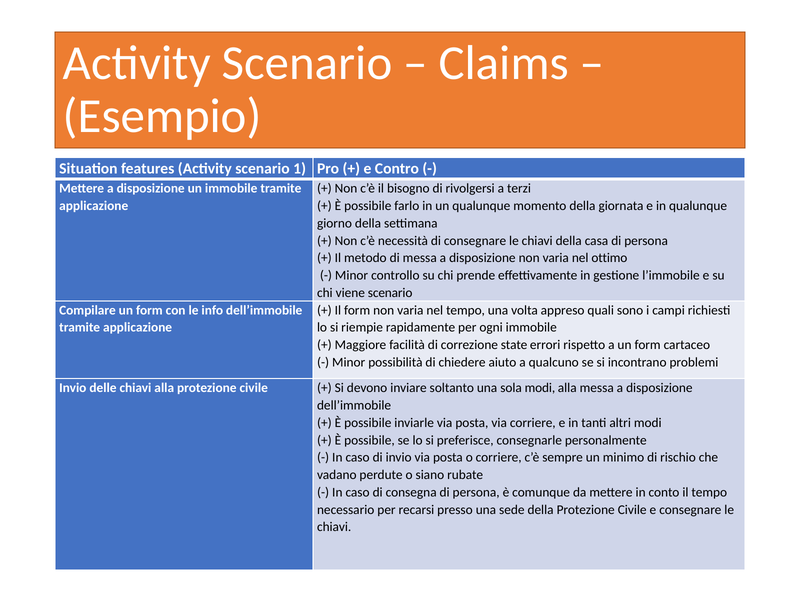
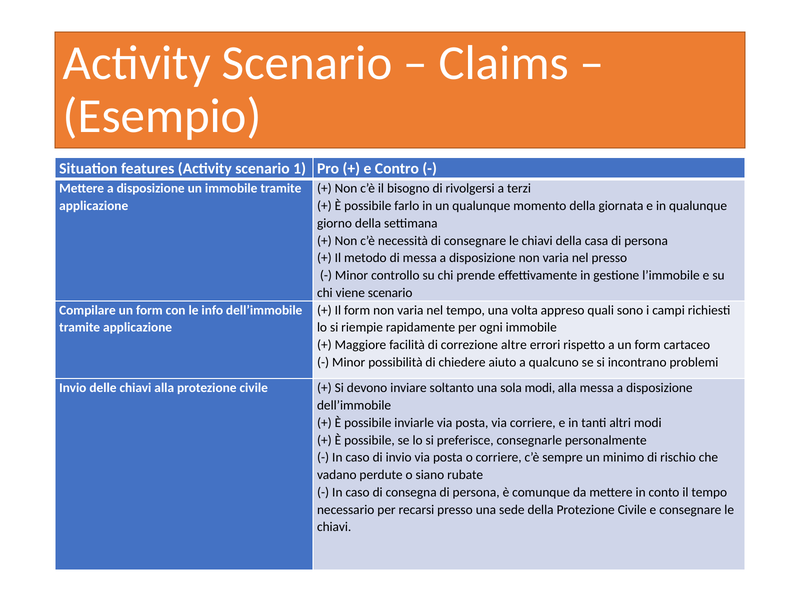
nel ottimo: ottimo -> presso
state: state -> altre
